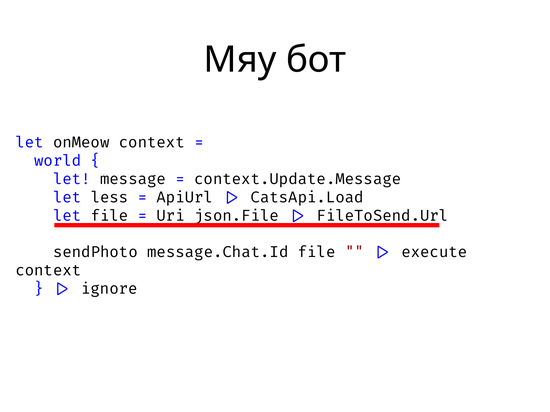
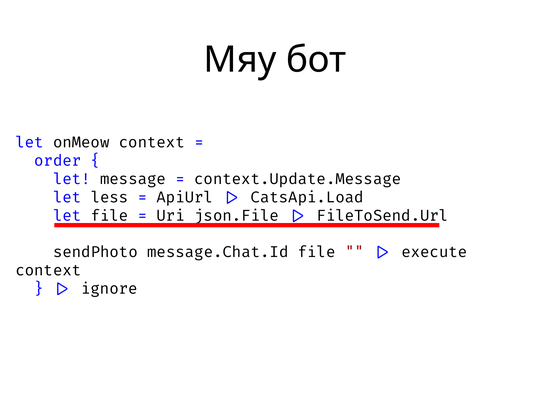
world: world -> order
